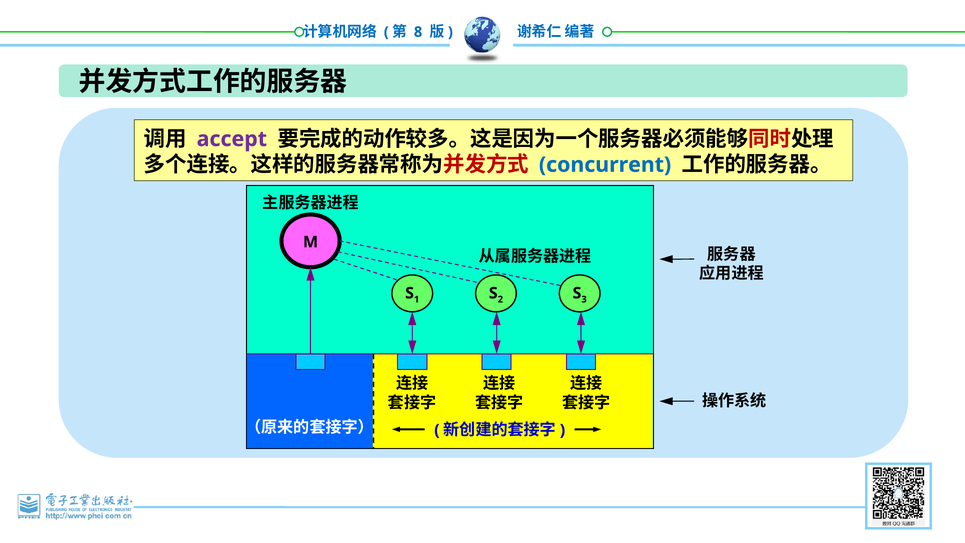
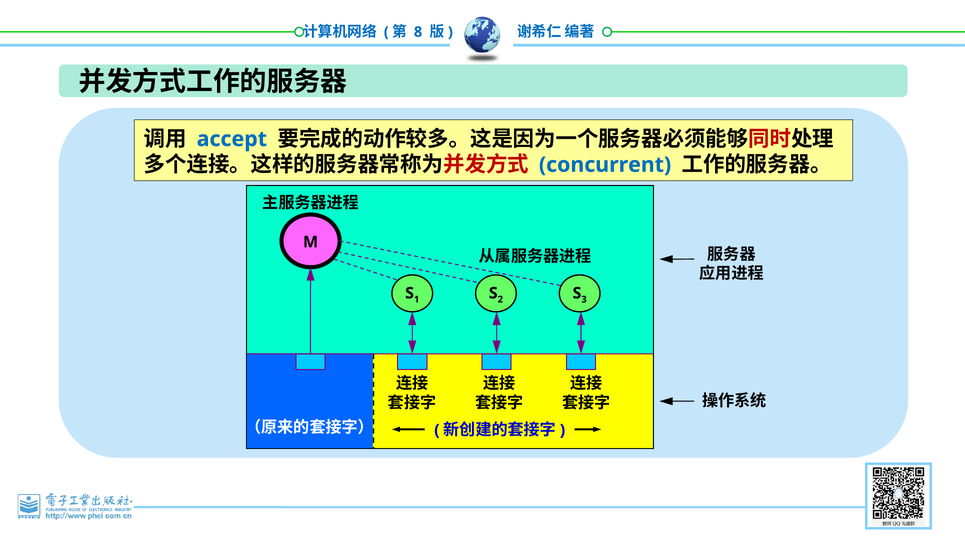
accept colour: purple -> blue
